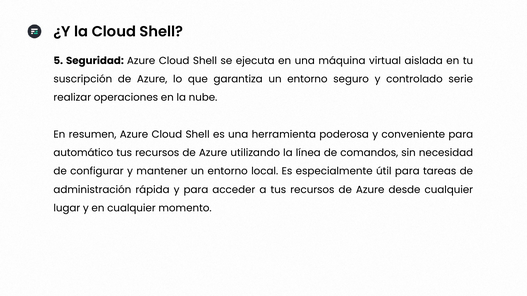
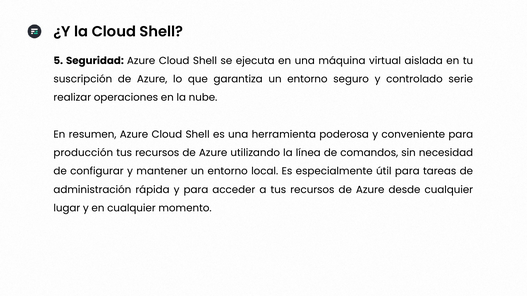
automático: automático -> producción
